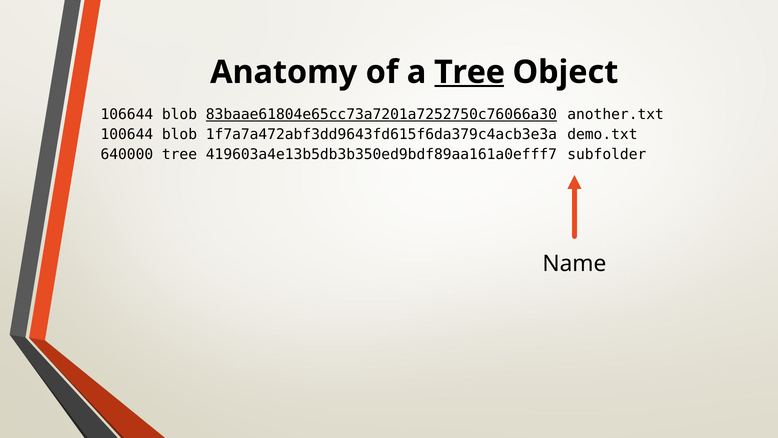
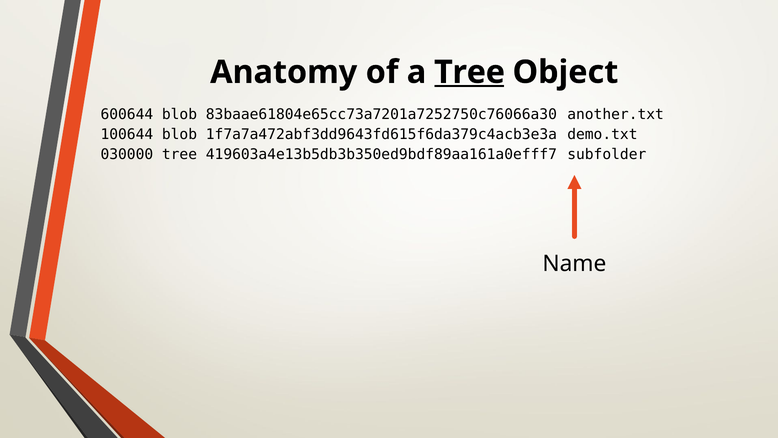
106644: 106644 -> 600644
83baae61804e65cc73a7201a7252750c76066a30 underline: present -> none
640000: 640000 -> 030000
